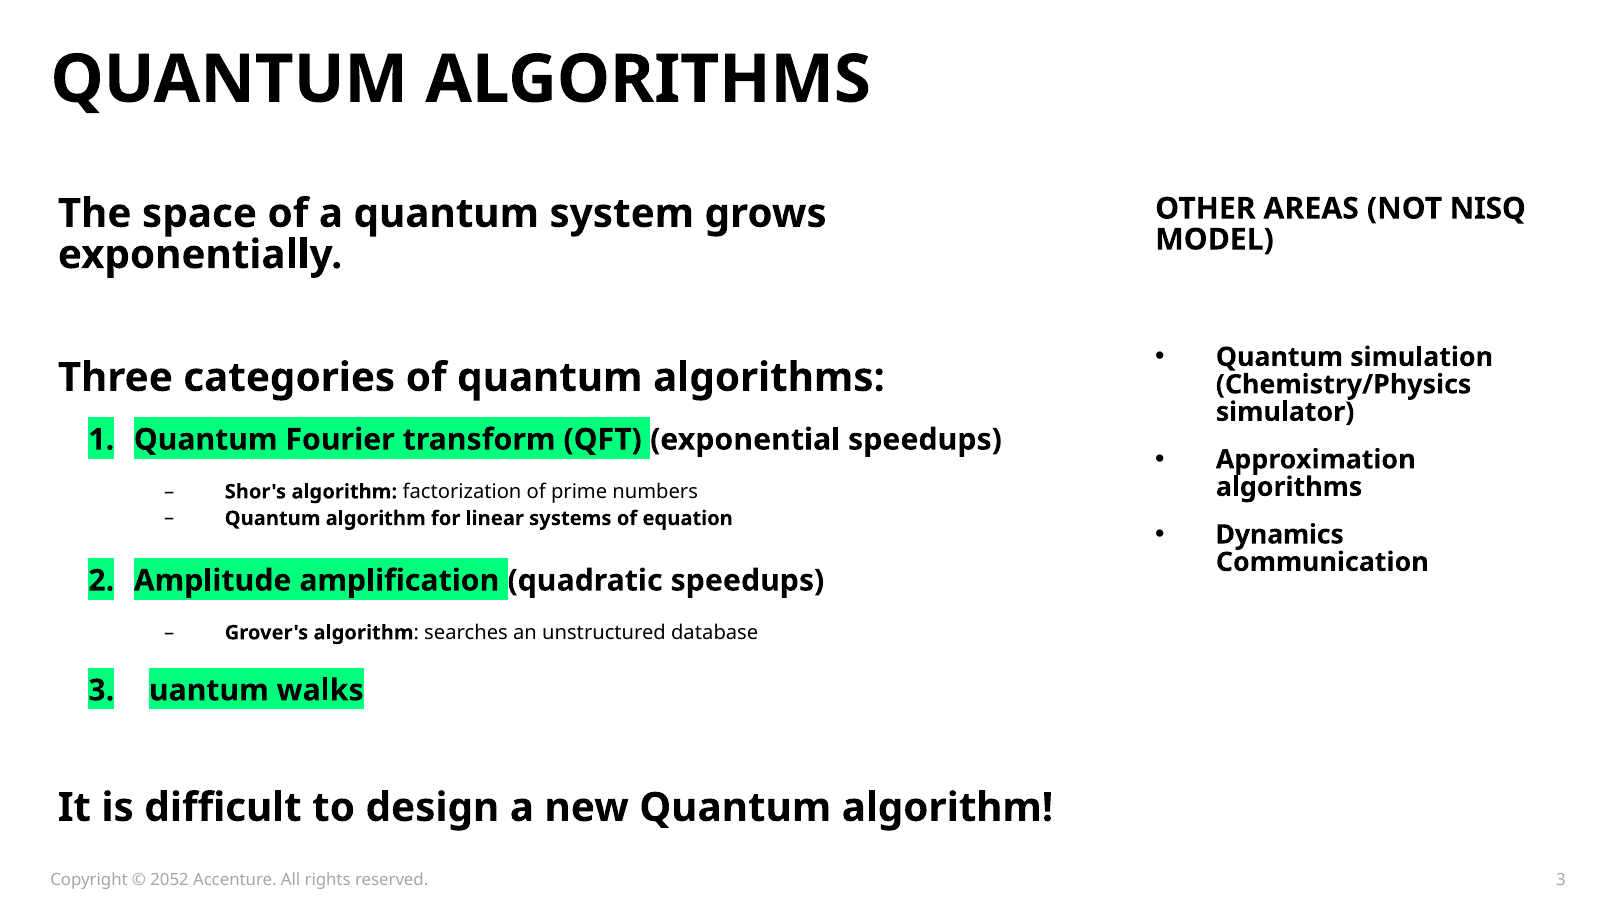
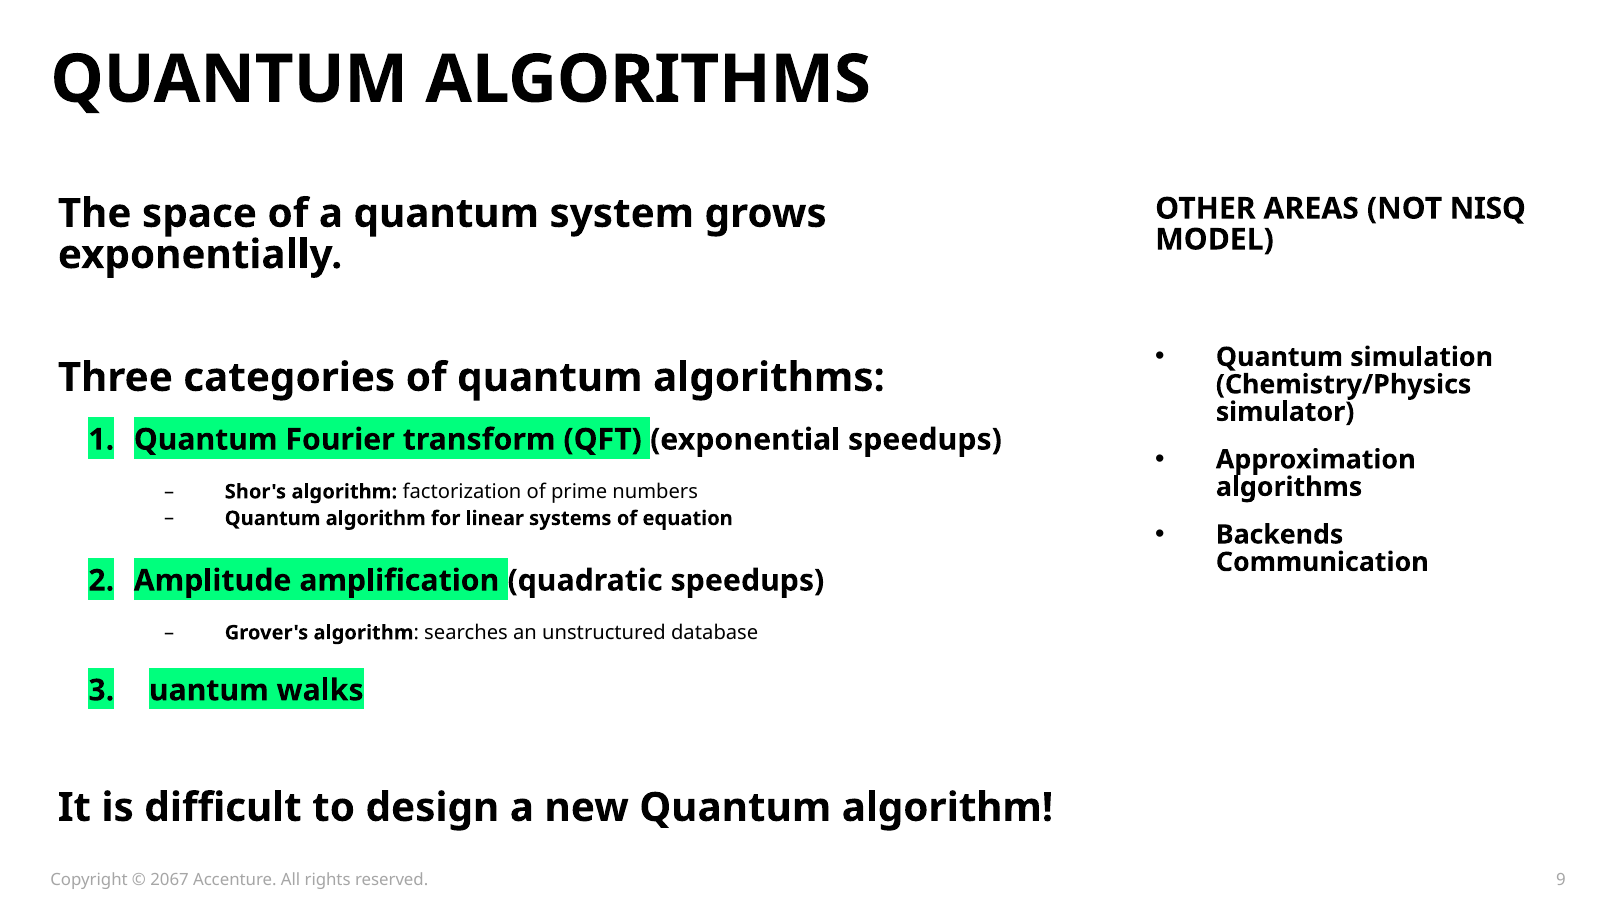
Dynamics: Dynamics -> Backends
2052: 2052 -> 2067
reserved 3: 3 -> 9
